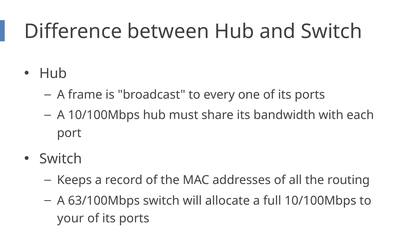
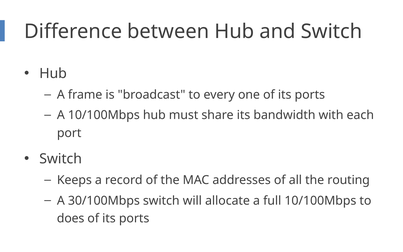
63/100Mbps: 63/100Mbps -> 30/100Mbps
your: your -> does
